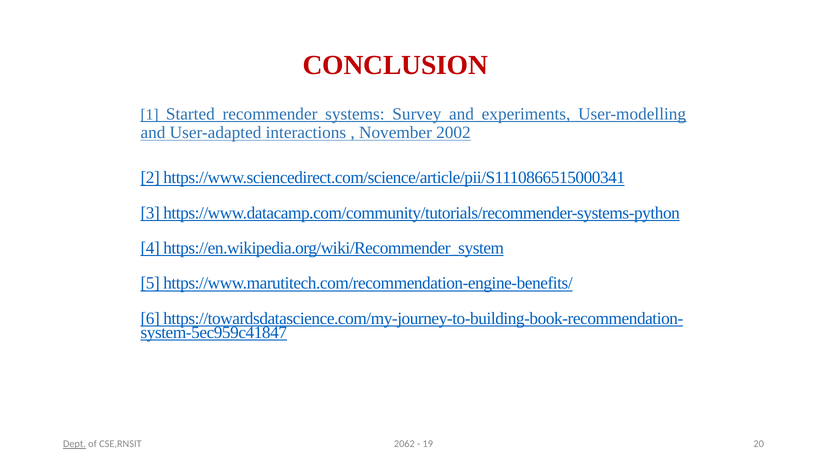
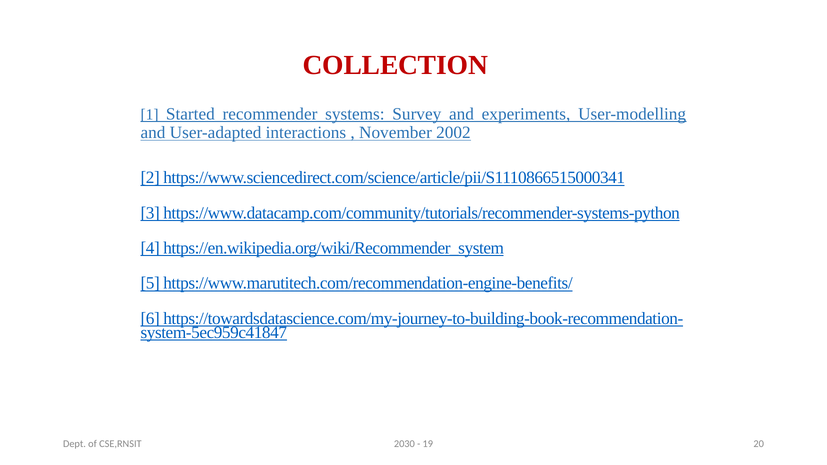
CONCLUSION: CONCLUSION -> COLLECTION
2062: 2062 -> 2030
Dept underline: present -> none
